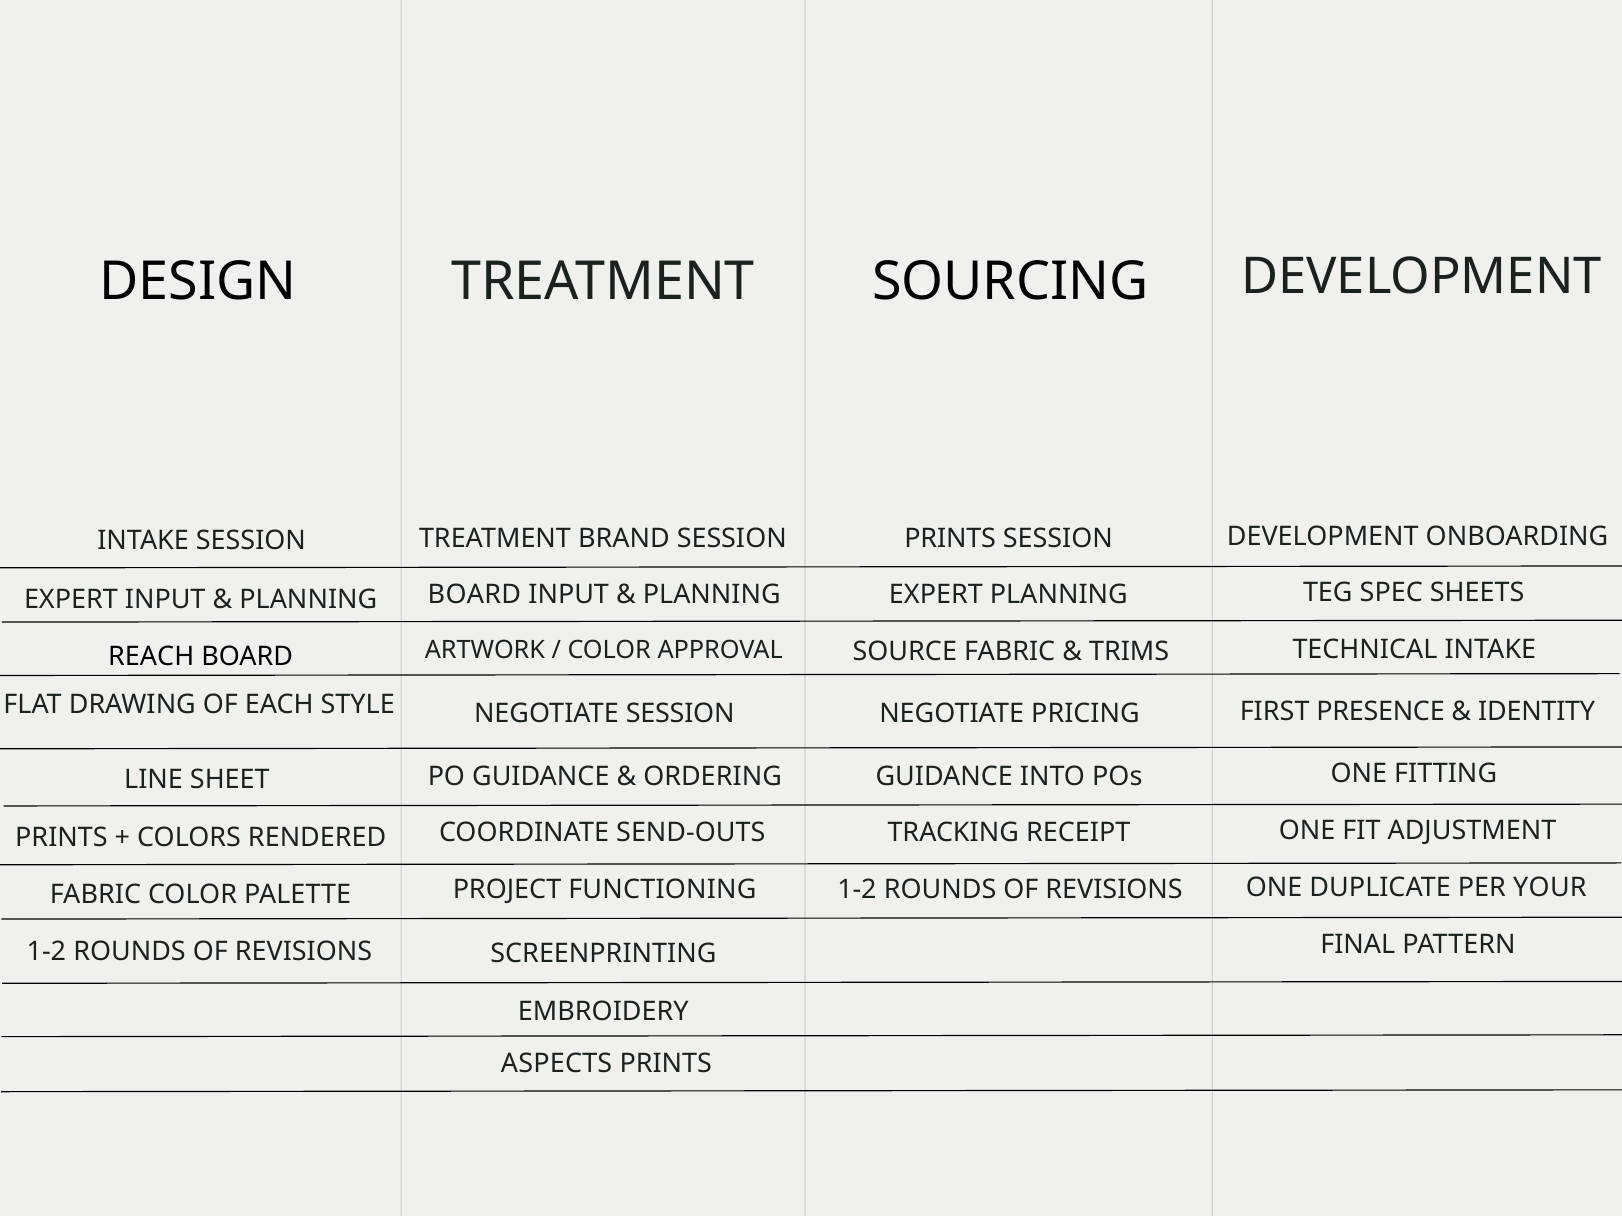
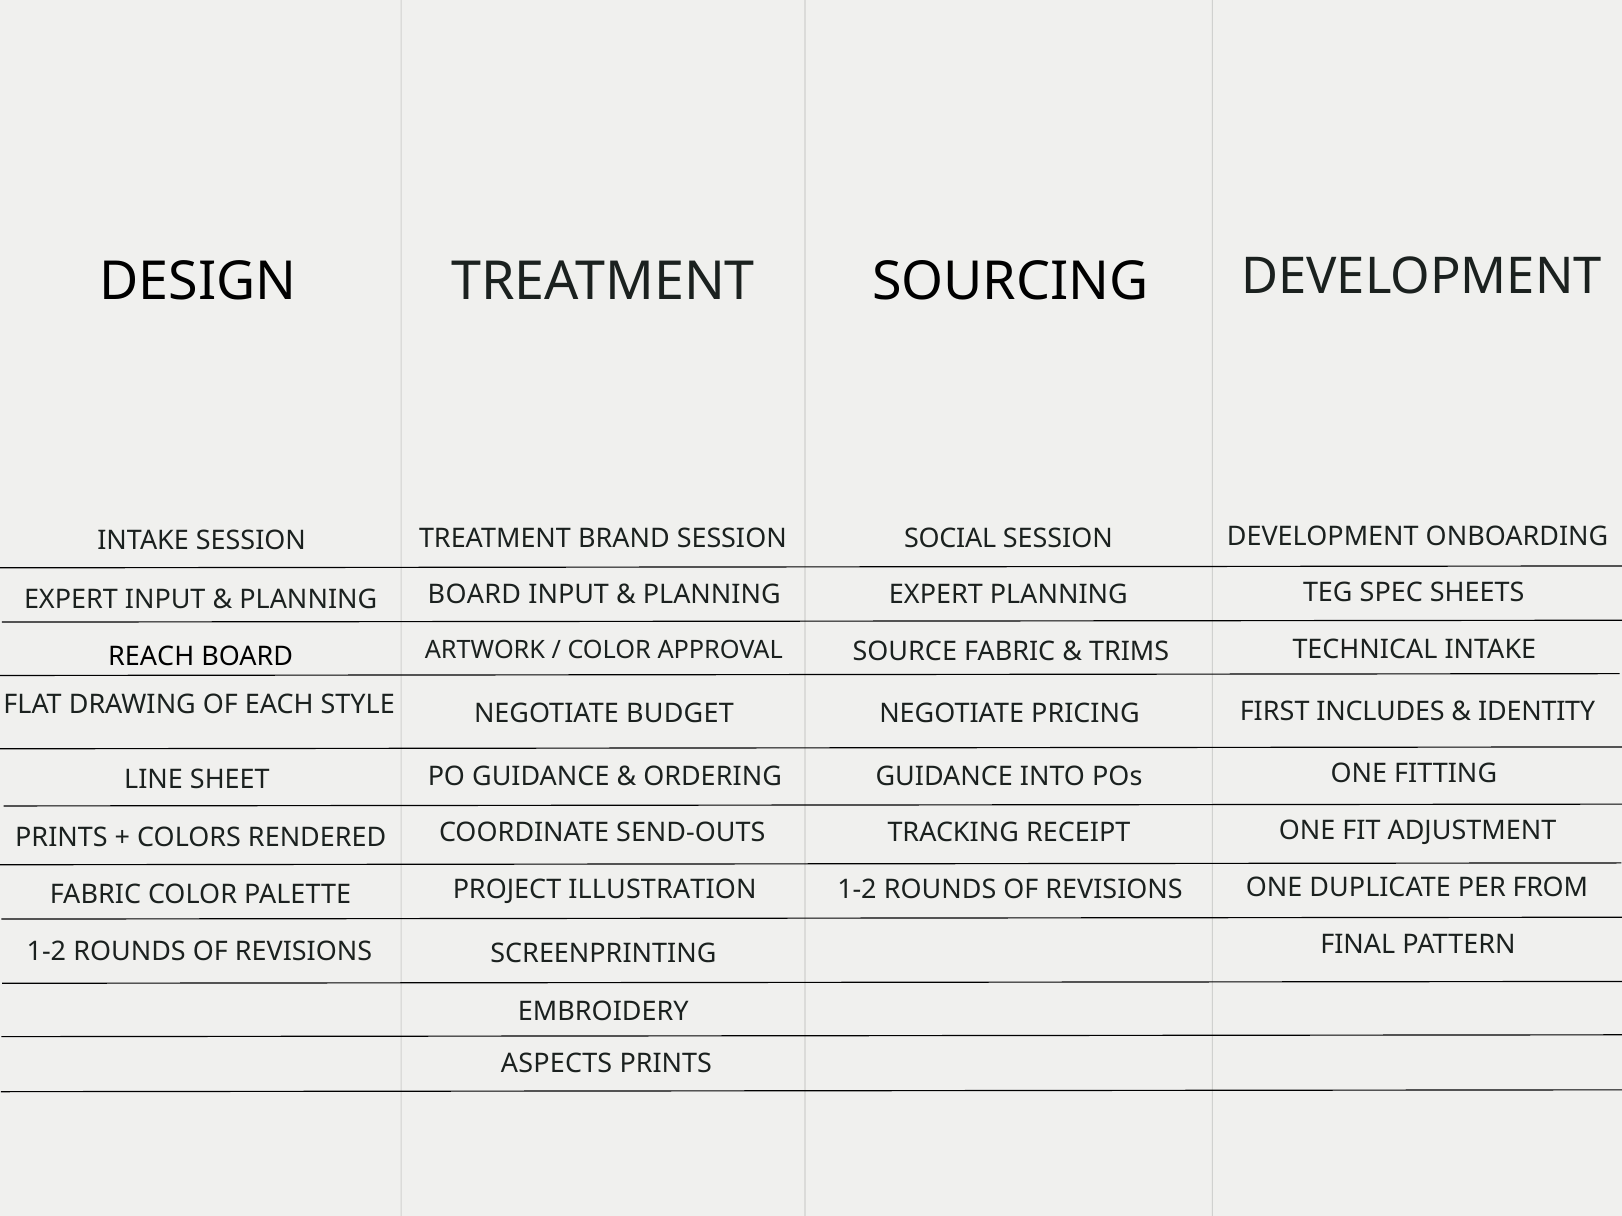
PRINTS at (950, 539): PRINTS -> SOCIAL
PRESENCE: PRESENCE -> INCLUDES
NEGOTIATE SESSION: SESSION -> BUDGET
YOUR: YOUR -> FROM
FUNCTIONING: FUNCTIONING -> ILLUSTRATION
